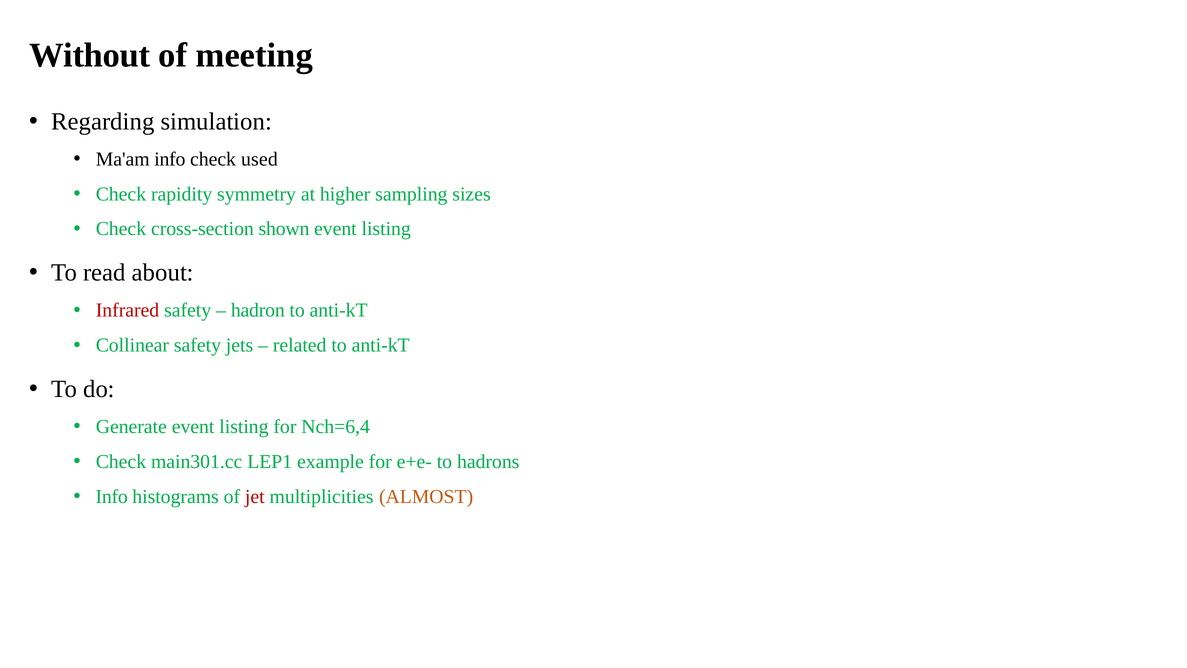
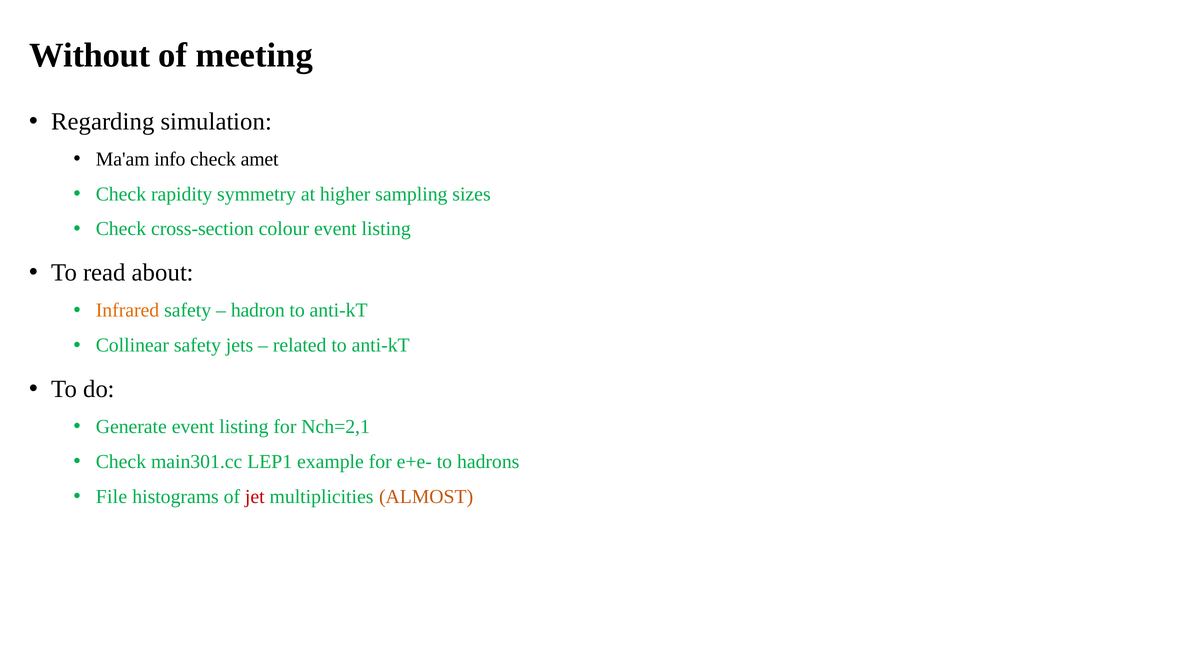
used: used -> amet
shown: shown -> colour
Infrared colour: red -> orange
Nch=6,4: Nch=6,4 -> Nch=2,1
Info at (112, 496): Info -> File
